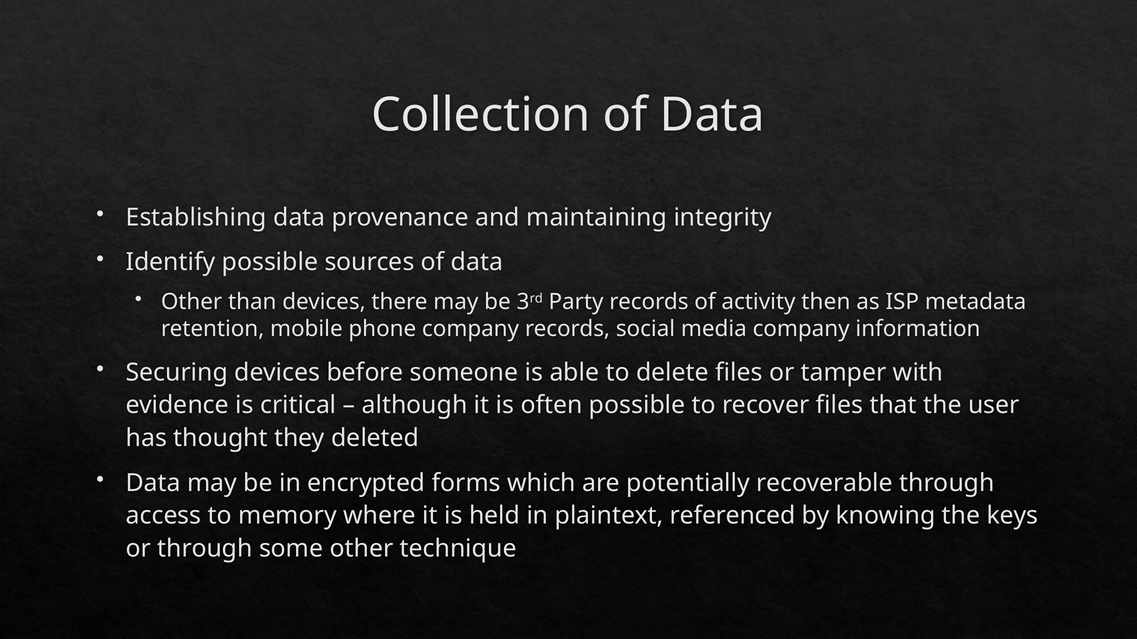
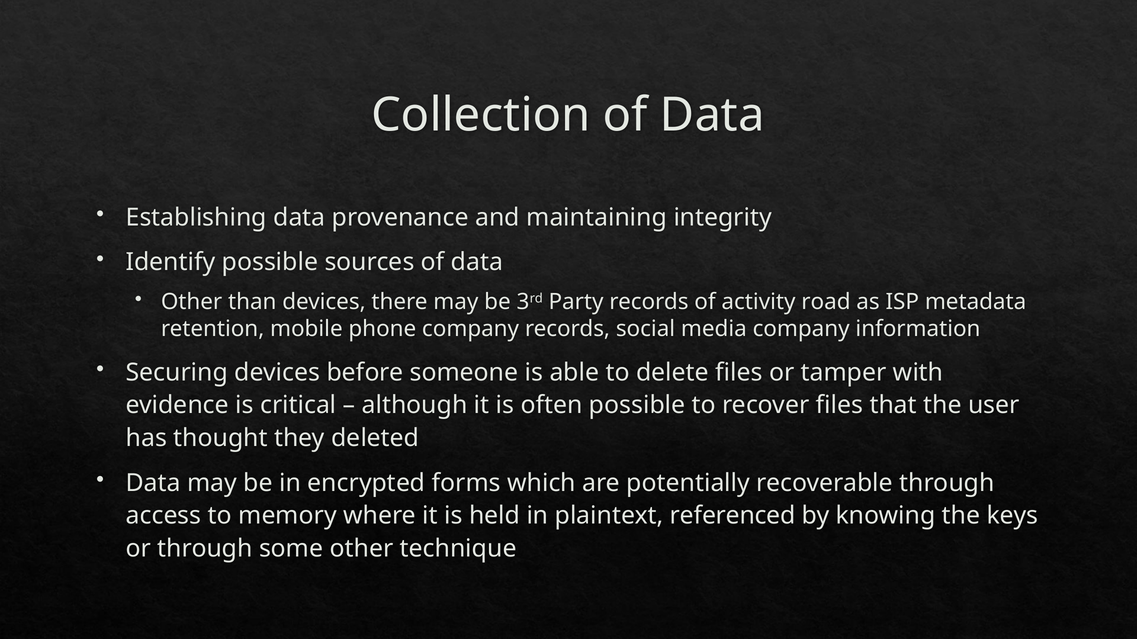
then: then -> road
